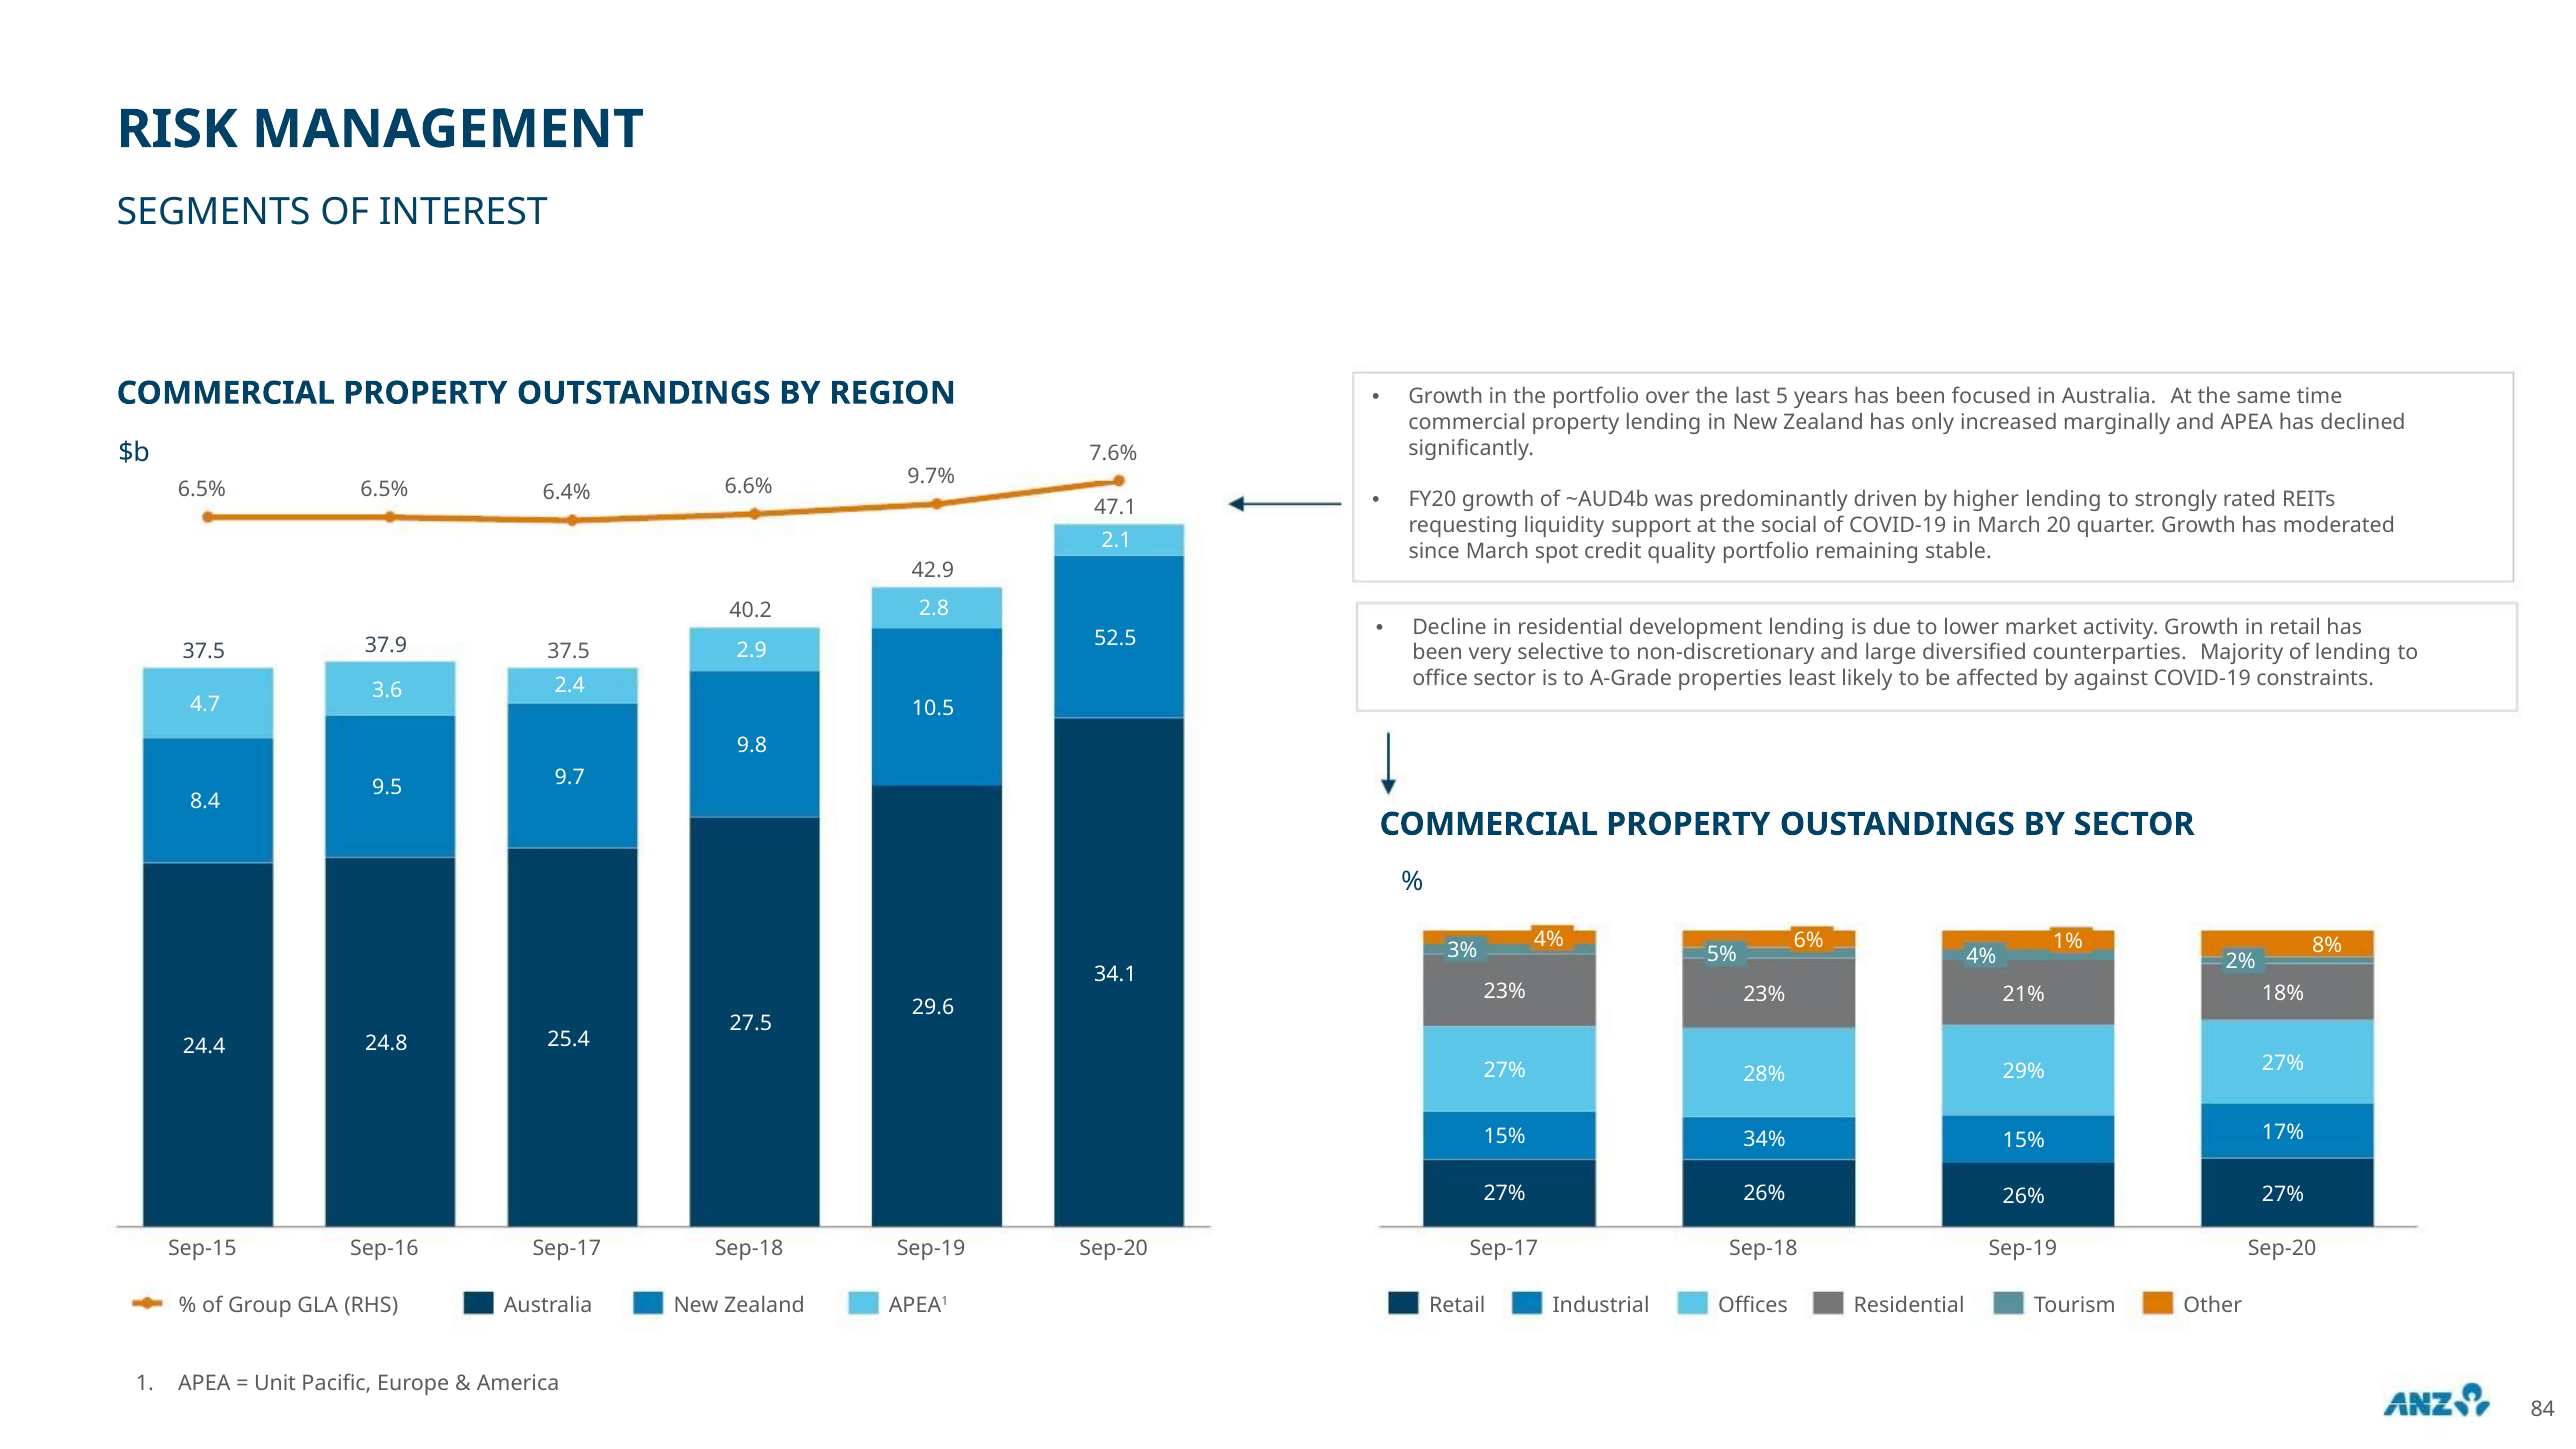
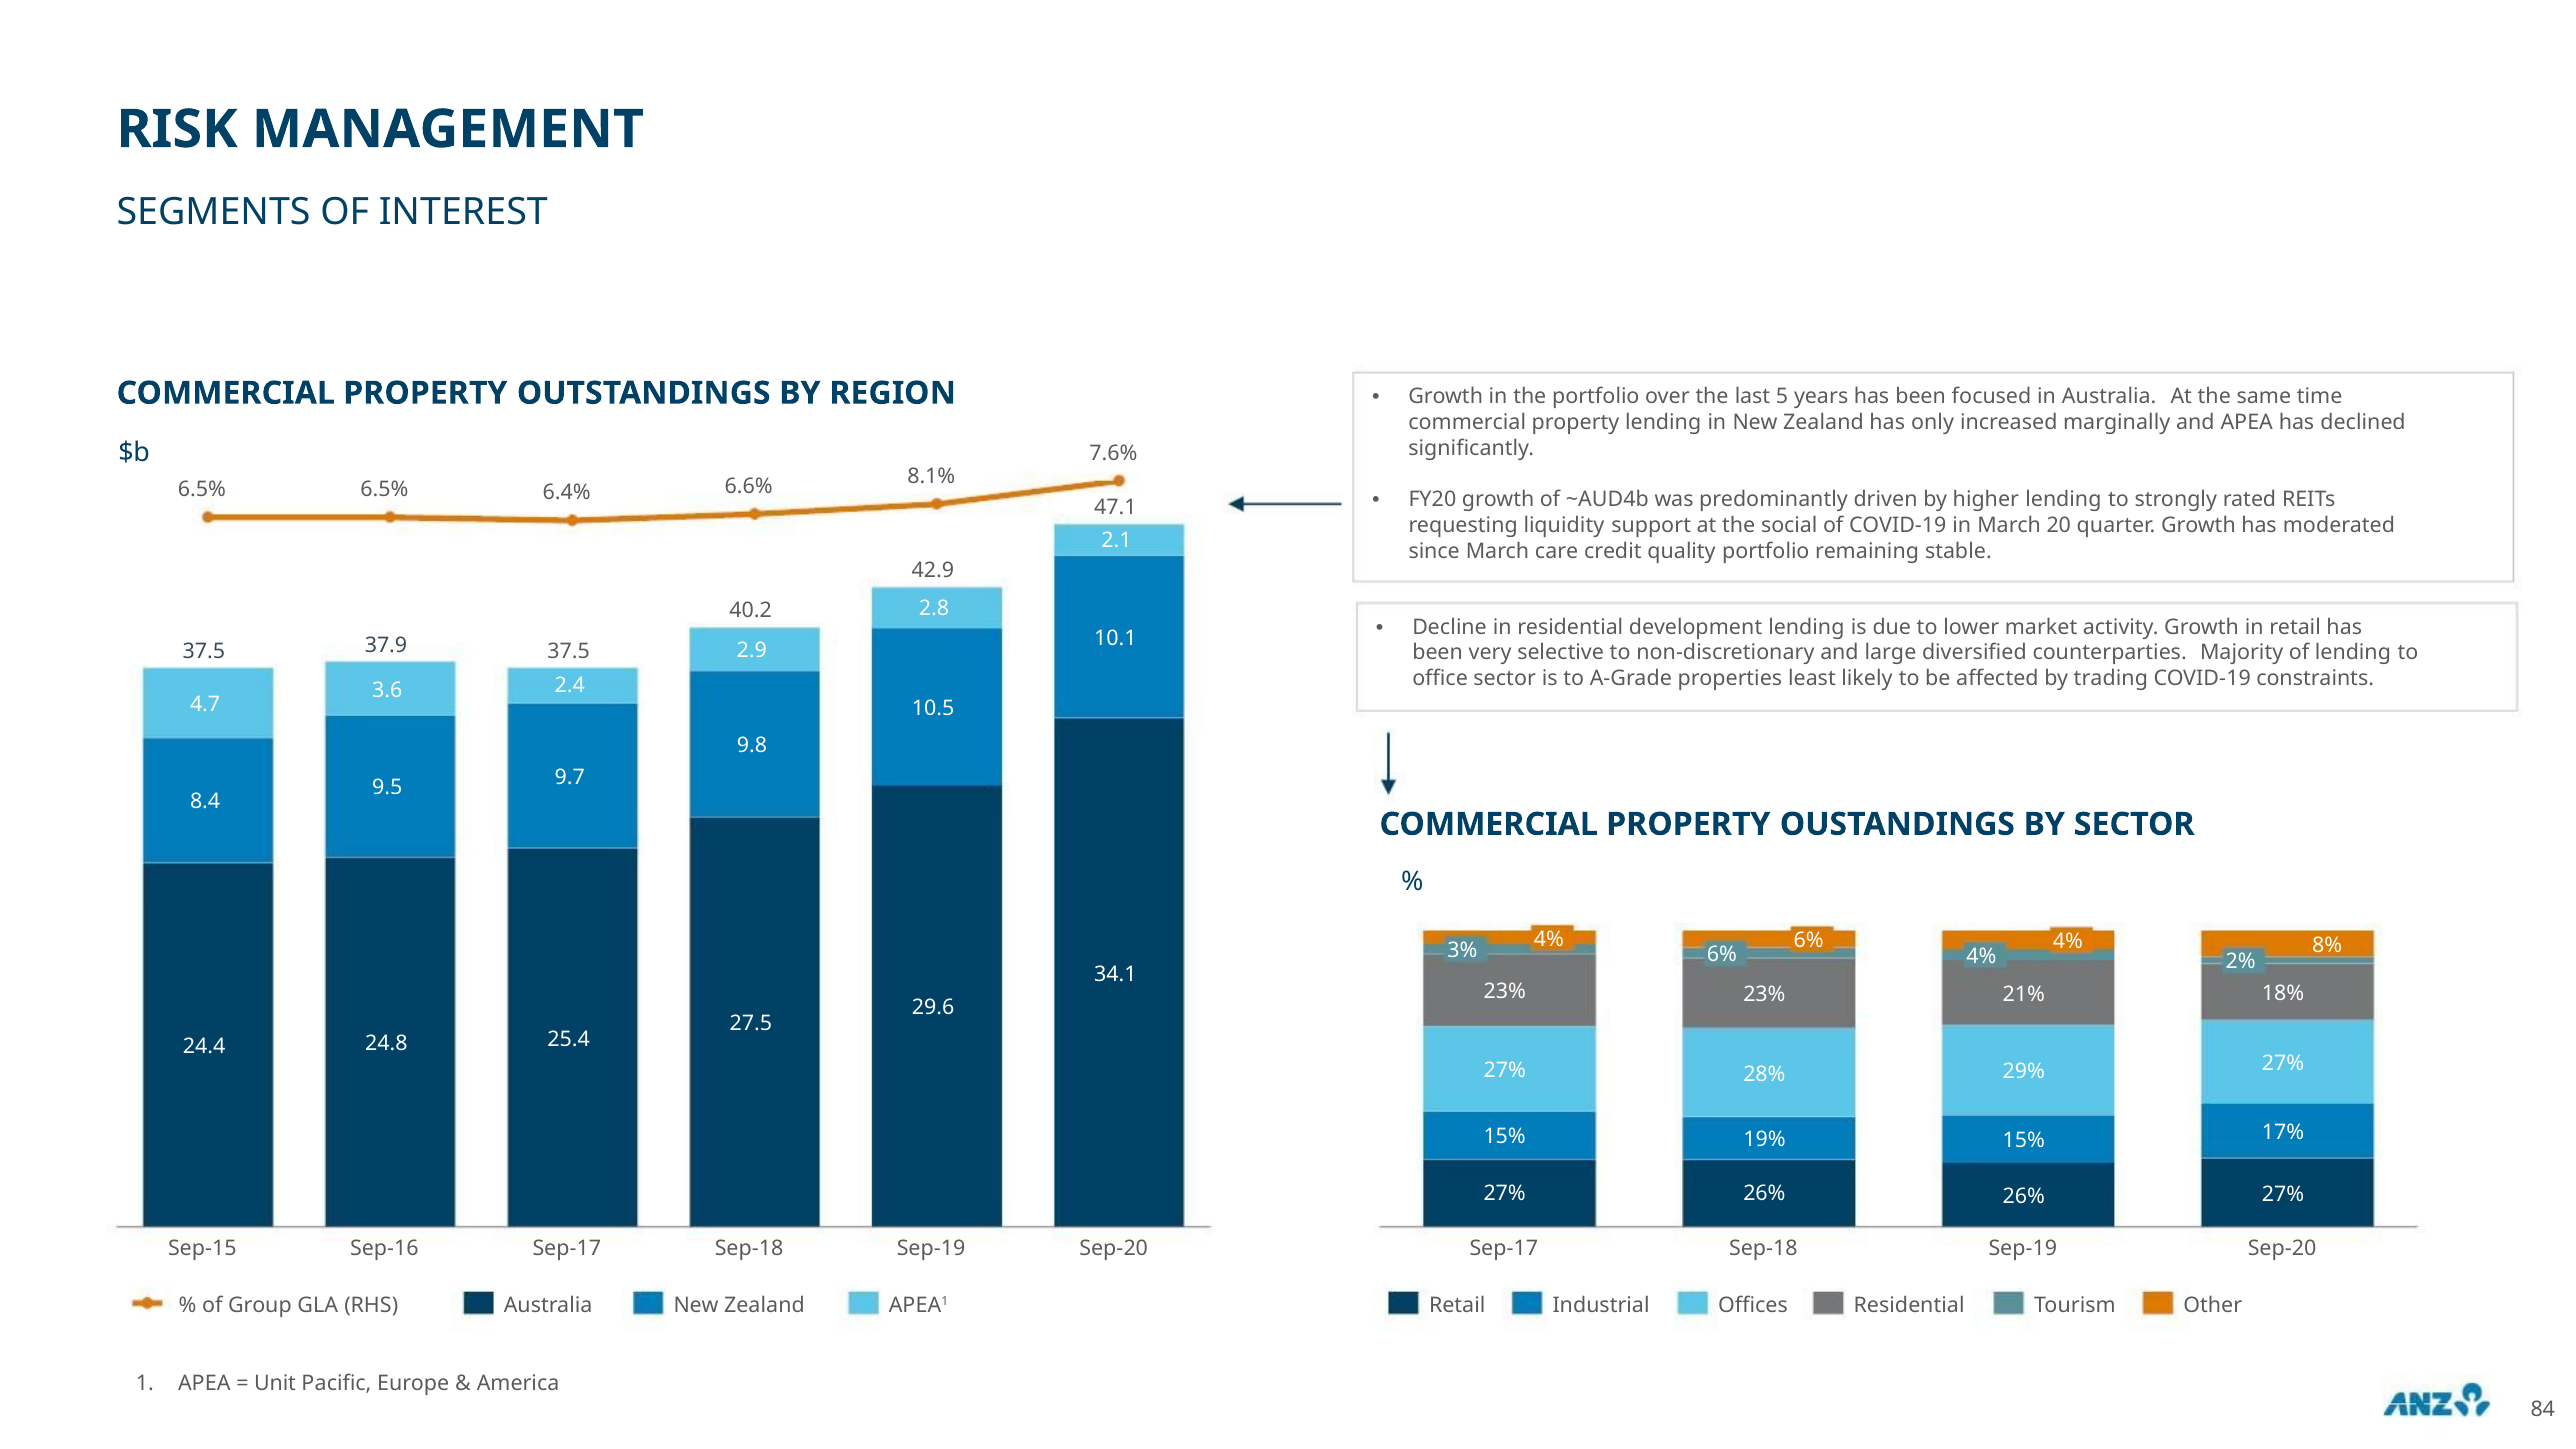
9.7%: 9.7% -> 8.1%
spot: spot -> care
52.5: 52.5 -> 10.1
against: against -> trading
4% 6% 1%: 1% -> 4%
3% 5%: 5% -> 6%
34%: 34% -> 19%
